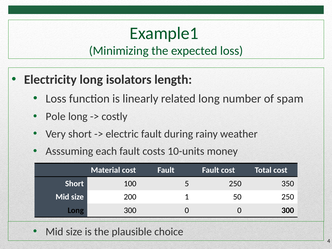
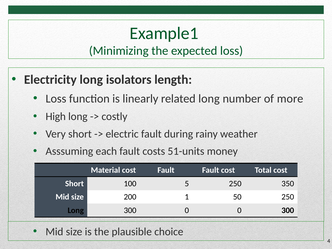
spam: spam -> more
Pole: Pole -> High
10-units: 10-units -> 51-units
